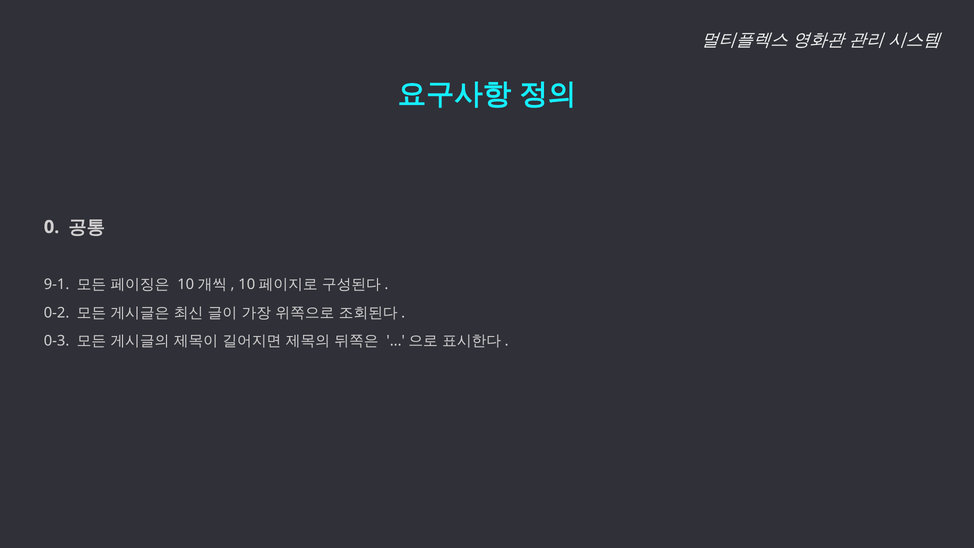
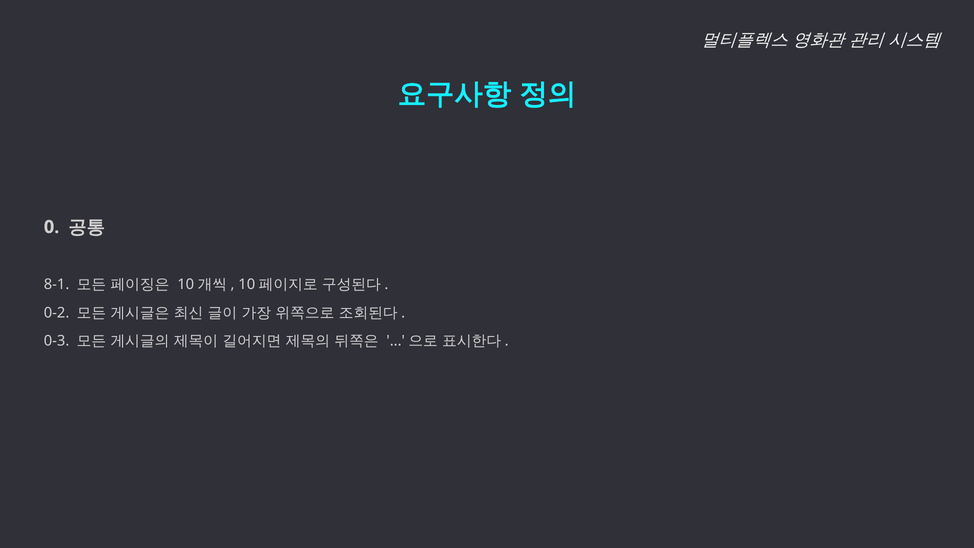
9-1: 9-1 -> 8-1
